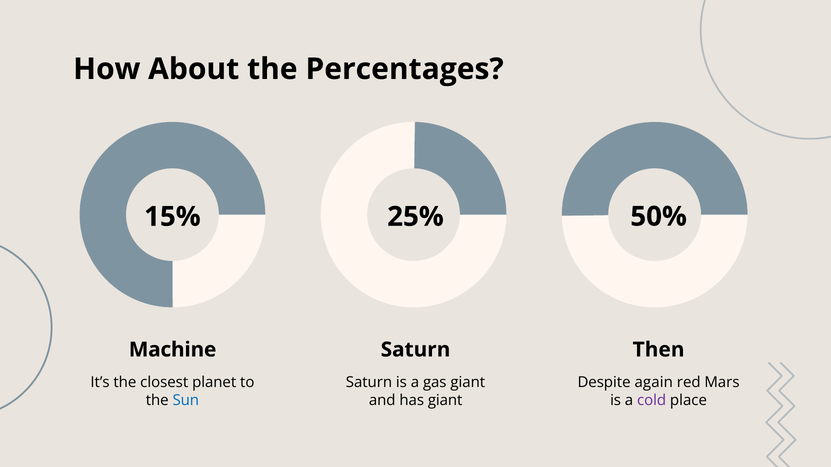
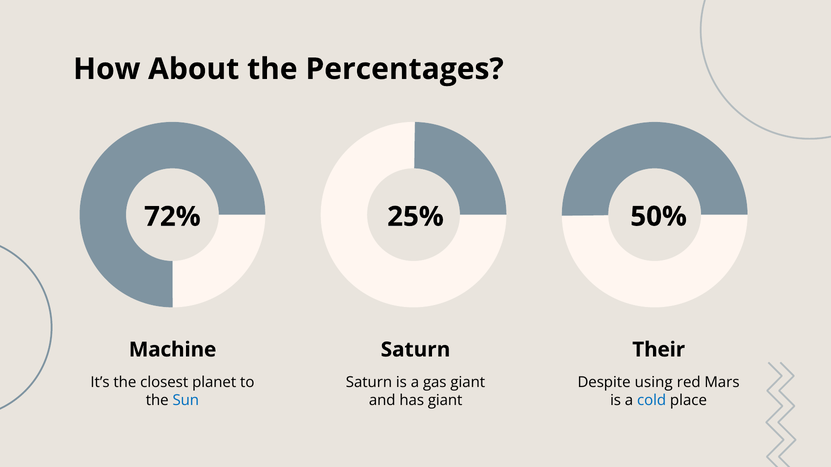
15%: 15% -> 72%
Then: Then -> Their
again: again -> using
cold colour: purple -> blue
